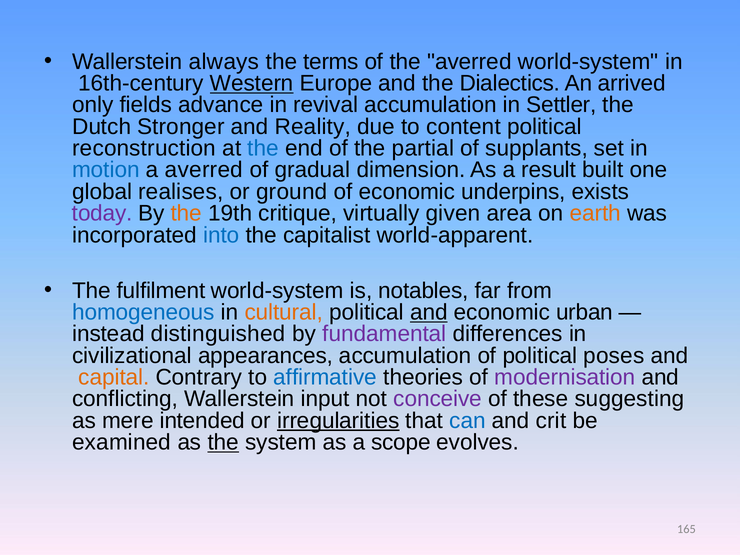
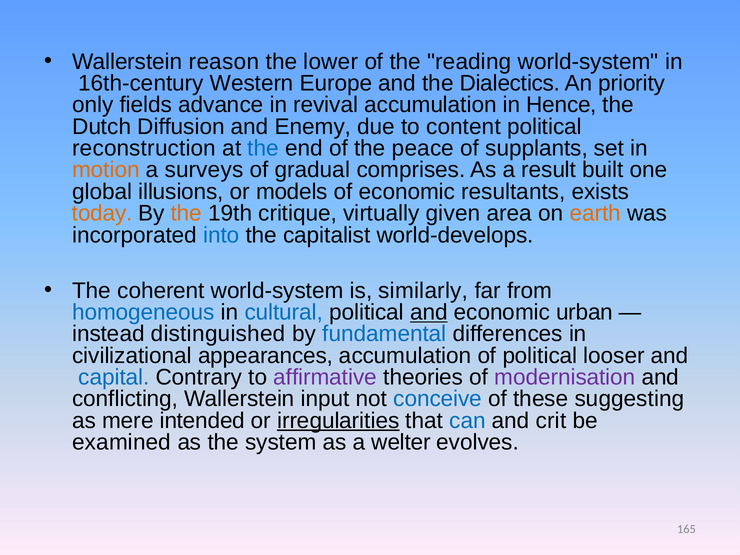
always: always -> reason
terms: terms -> lower
the averred: averred -> reading
Western underline: present -> none
arrived: arrived -> priority
Settler: Settler -> Hence
Stronger: Stronger -> Diffusion
Reality: Reality -> Enemy
partial: partial -> peace
motion colour: blue -> orange
a averred: averred -> surveys
dimension: dimension -> comprises
realises: realises -> illusions
ground: ground -> models
underpins: underpins -> resultants
today colour: purple -> orange
world-apparent: world-apparent -> world-develops
fulfilment: fulfilment -> coherent
notables: notables -> similarly
cultural colour: orange -> blue
fundamental colour: purple -> blue
poses: poses -> looser
capital colour: orange -> blue
affirmative colour: blue -> purple
conceive colour: purple -> blue
the at (223, 442) underline: present -> none
scope: scope -> welter
